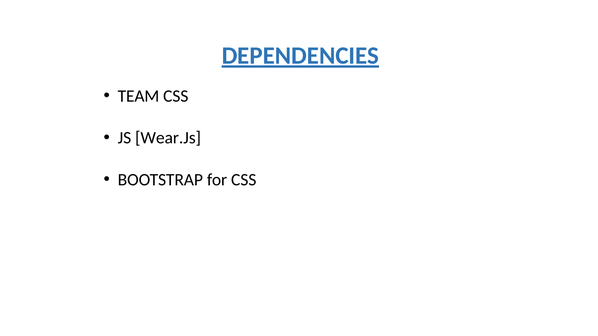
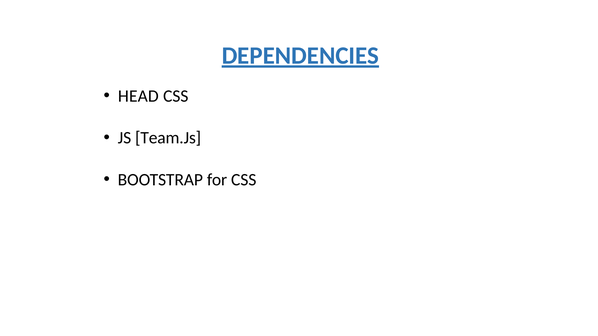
TEAM: TEAM -> HEAD
Wear.Js: Wear.Js -> Team.Js
